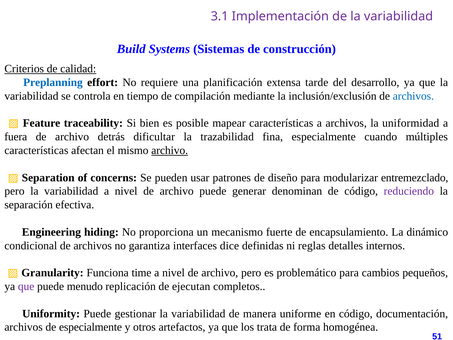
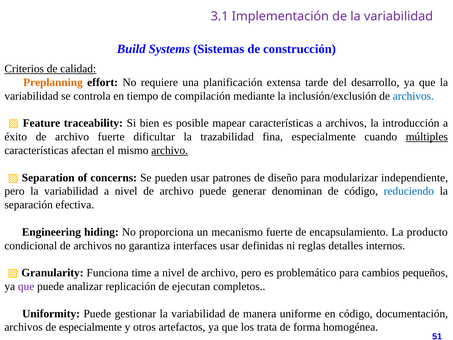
Preplanning colour: blue -> orange
uniformidad: uniformidad -> introducción
fuera: fuera -> éxito
archivo detrás: detrás -> fuerte
múltiples underline: none -> present
entremezclado: entremezclado -> independiente
reduciendo colour: purple -> blue
dinámico: dinámico -> producto
interfaces dice: dice -> usar
menudo: menudo -> analizar
